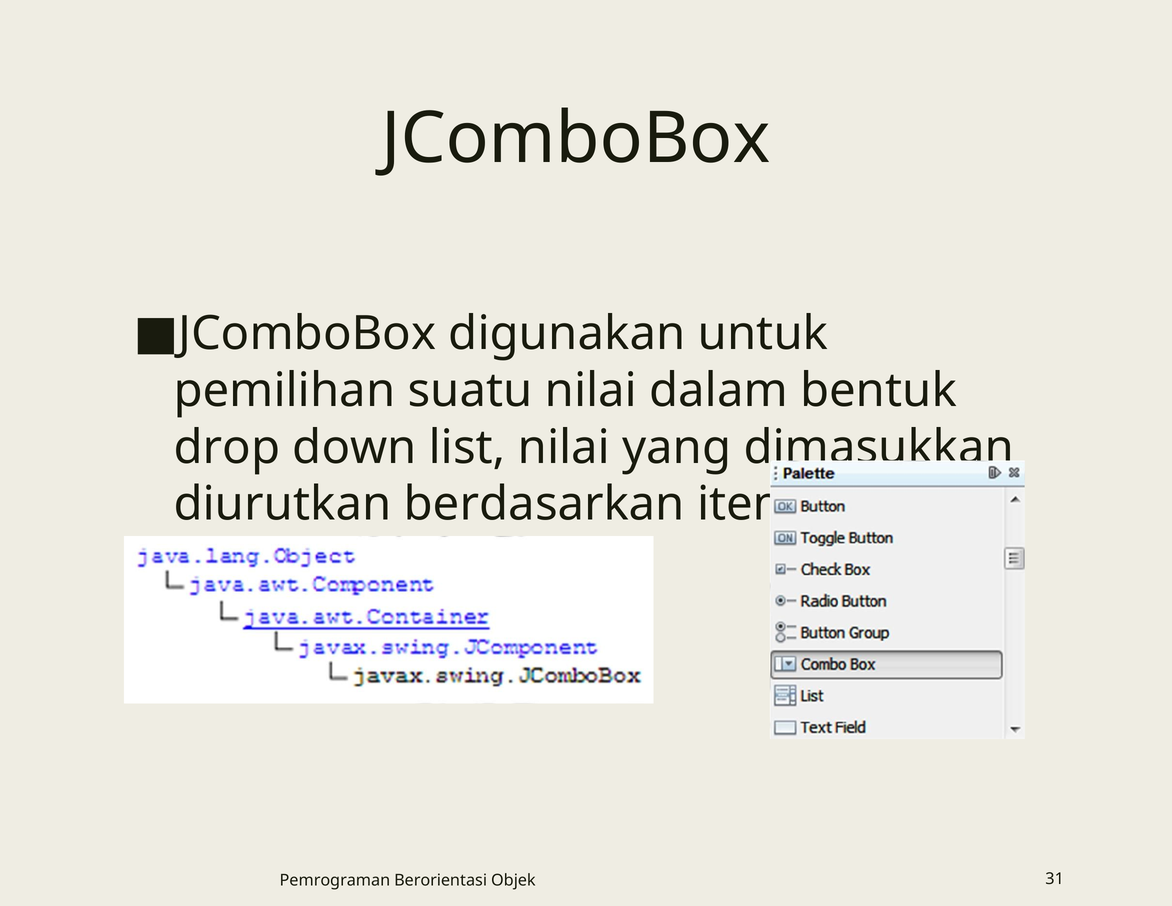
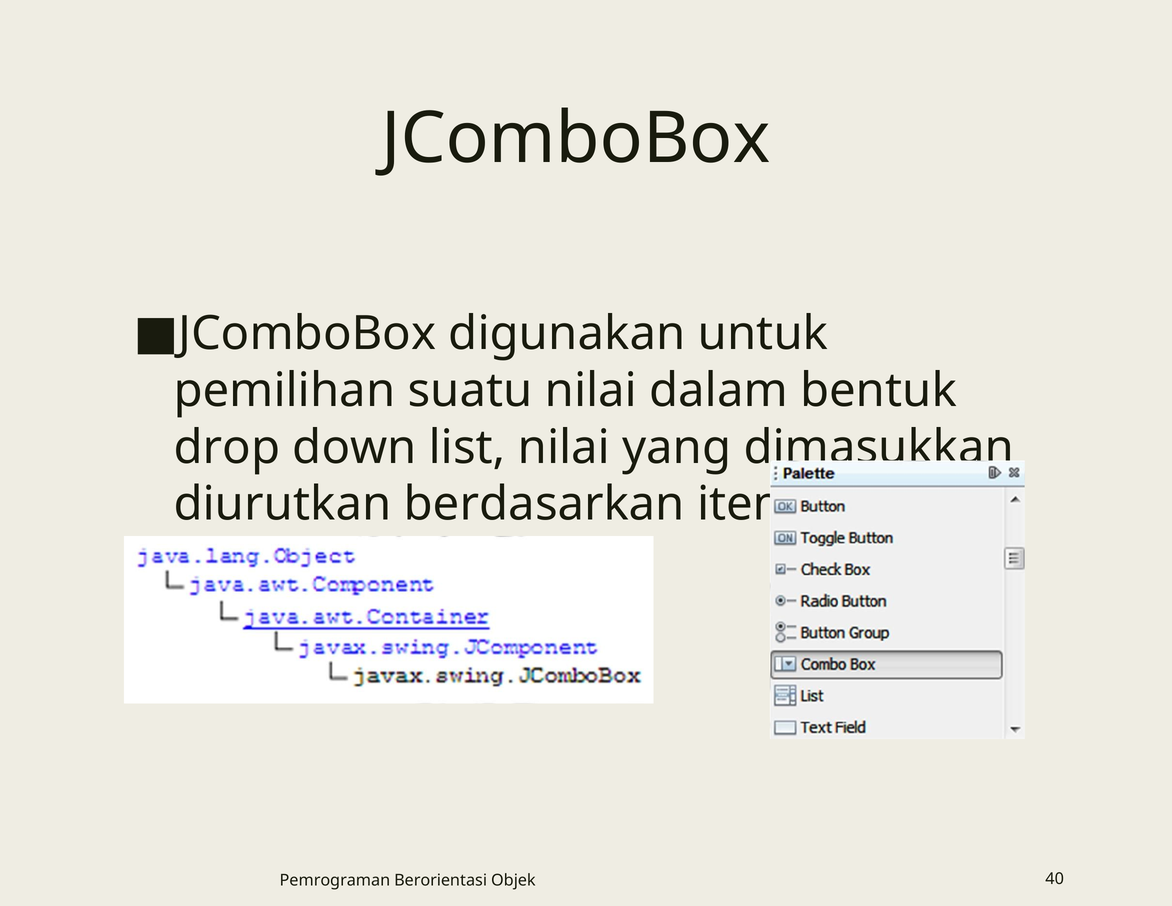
31: 31 -> 40
